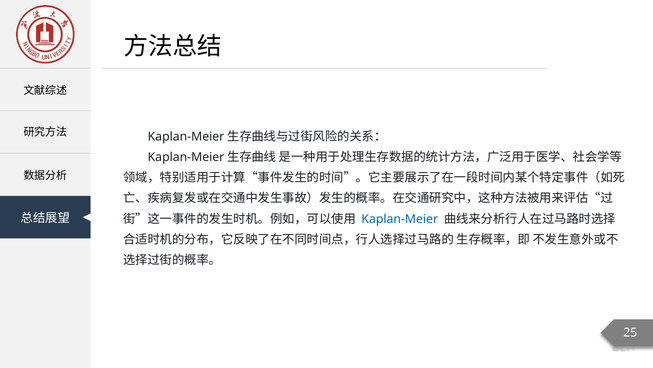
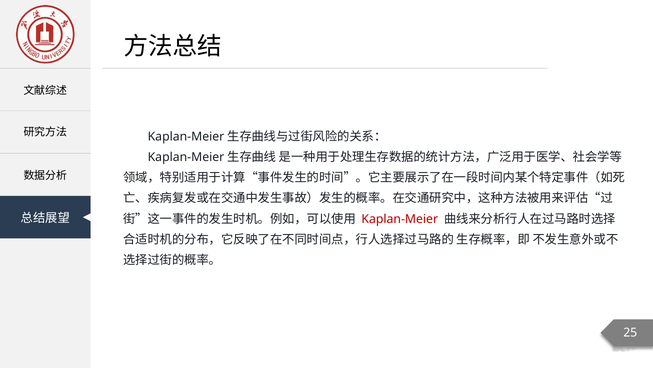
Kaplan-Meier colour: blue -> red
